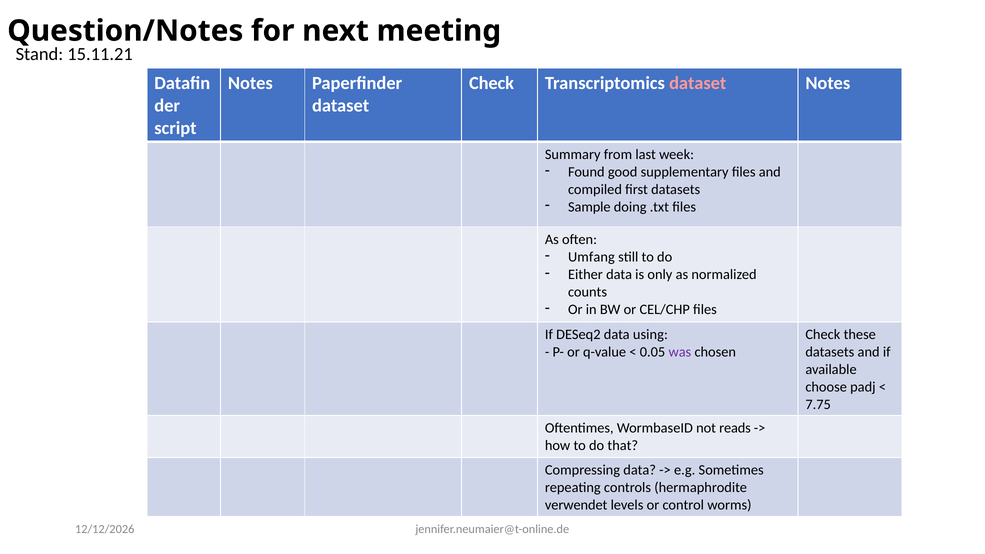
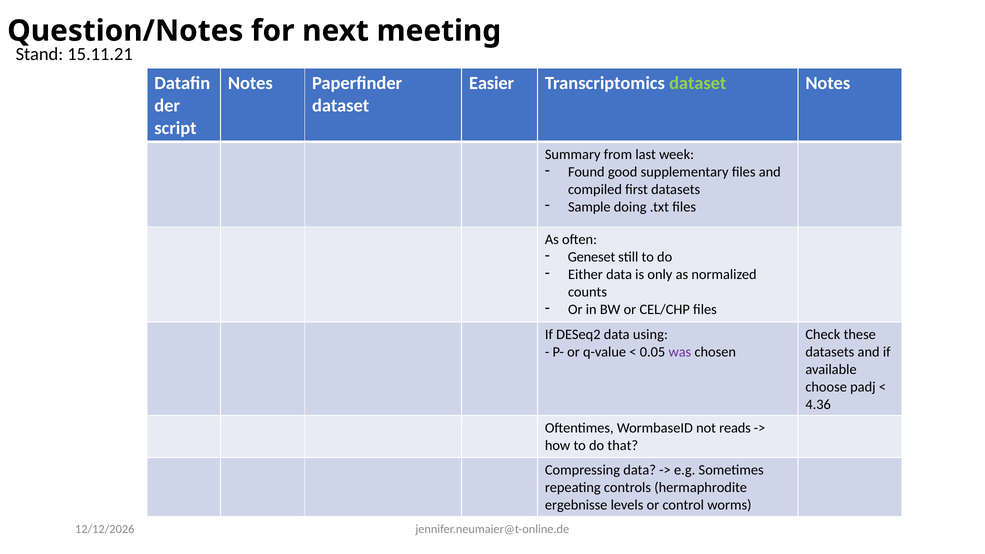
Check at (492, 83): Check -> Easier
dataset at (698, 83) colour: pink -> light green
Umfang: Umfang -> Geneset
7.75: 7.75 -> 4.36
verwendet: verwendet -> ergebnisse
